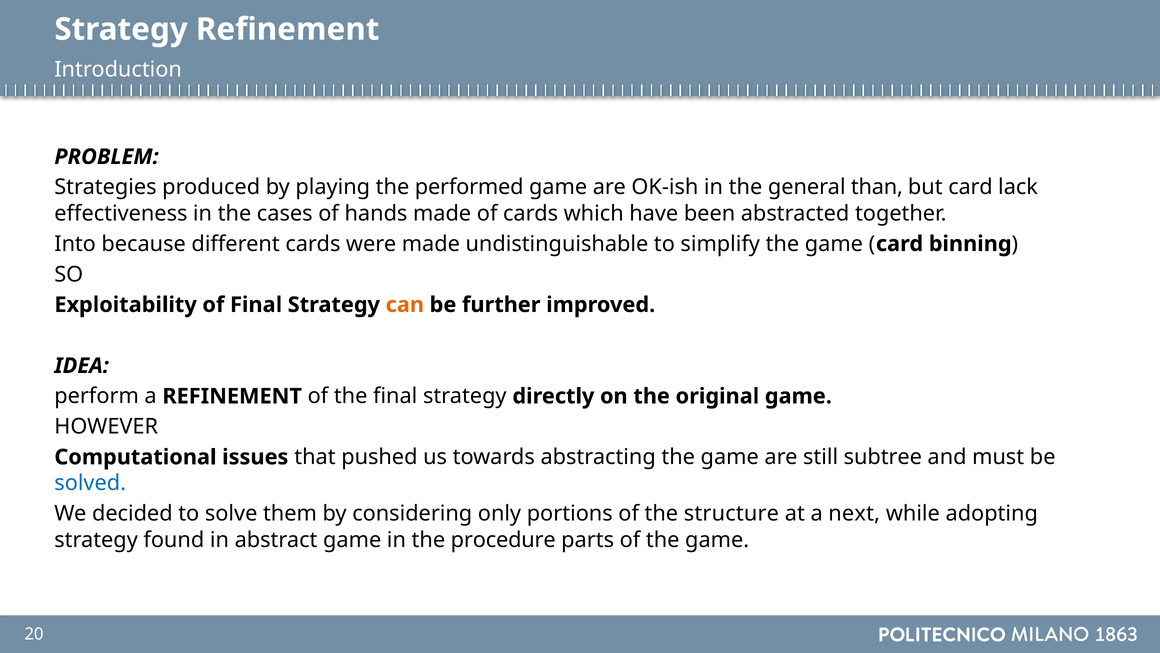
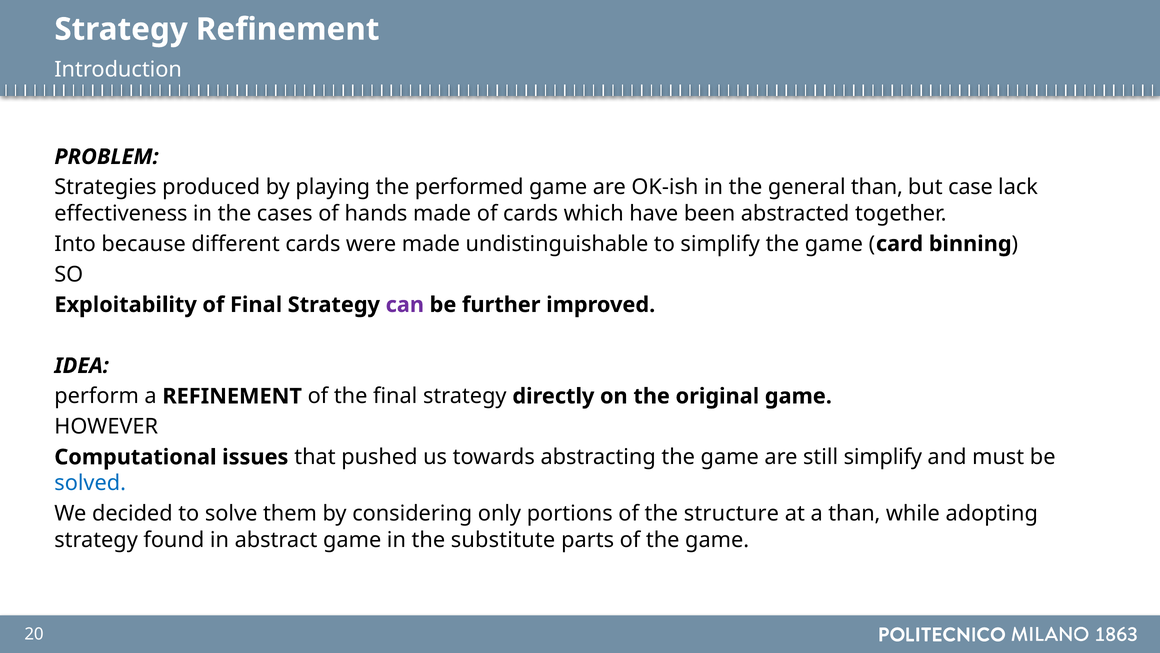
but card: card -> case
can colour: orange -> purple
still subtree: subtree -> simplify
a next: next -> than
procedure: procedure -> substitute
